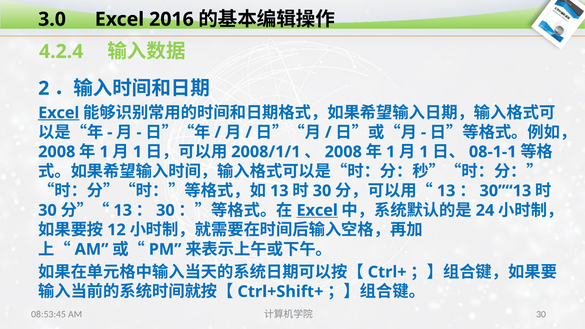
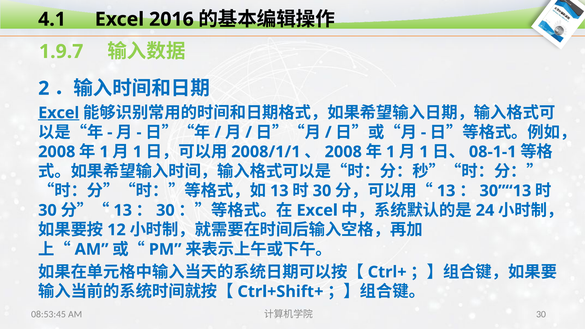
3.0: 3.0 -> 4.1
4.2.4: 4.2.4 -> 1.9.7
Excel at (317, 210) underline: present -> none
